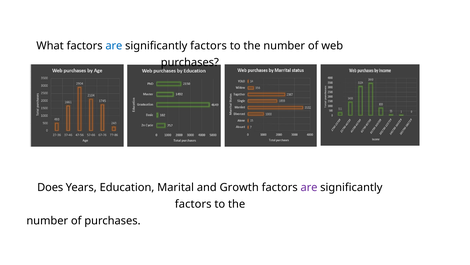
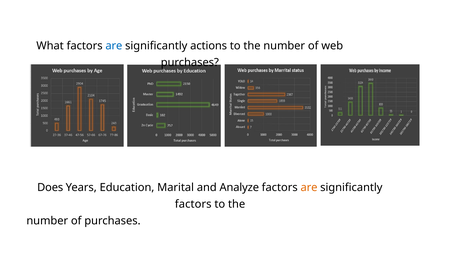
factors at (209, 46): factors -> actions
Growth: Growth -> Analyze
are at (309, 187) colour: purple -> orange
